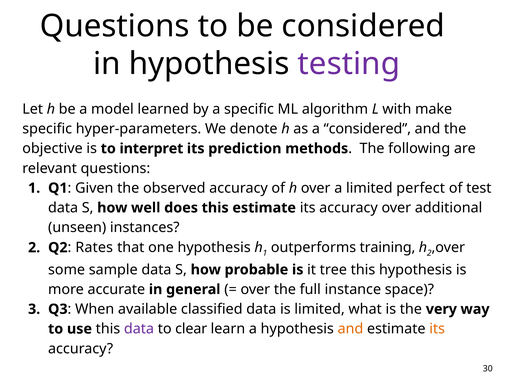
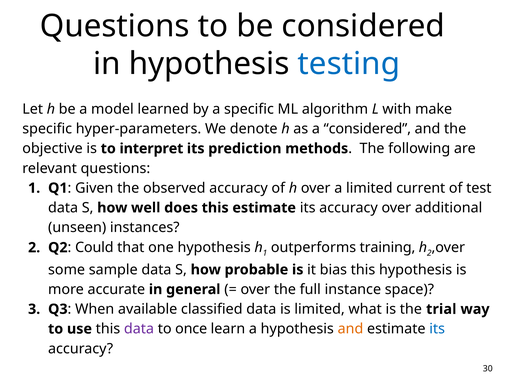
testing colour: purple -> blue
perfect: perfect -> current
Rates: Rates -> Could
tree: tree -> bias
very: very -> trial
clear: clear -> once
its at (437, 329) colour: orange -> blue
